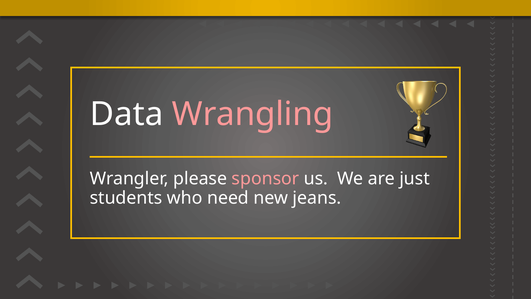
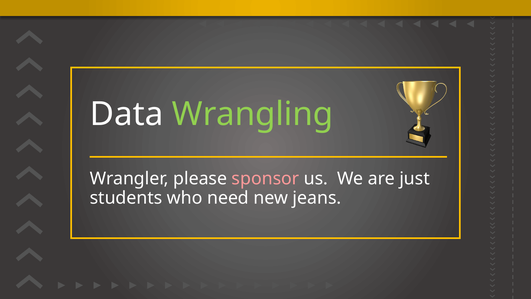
Wrangling colour: pink -> light green
